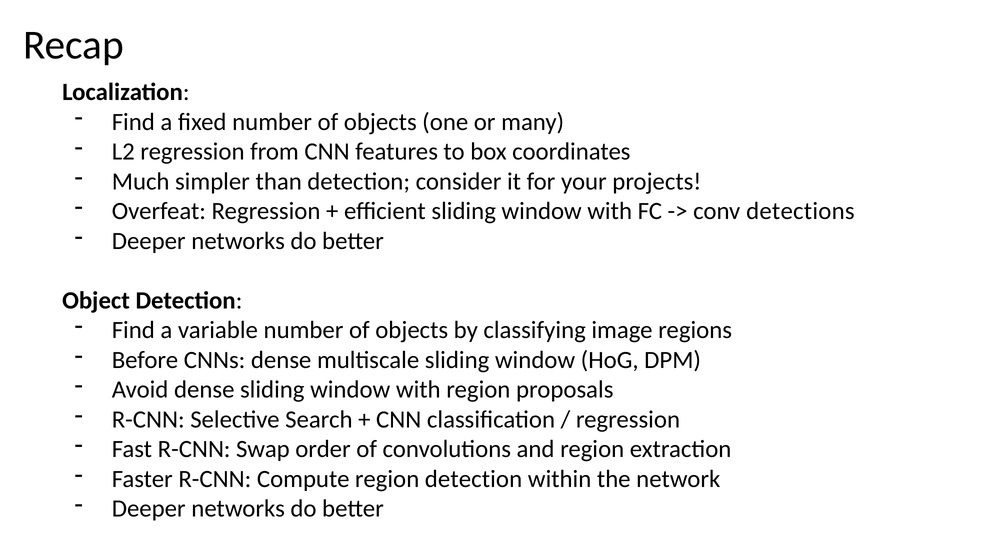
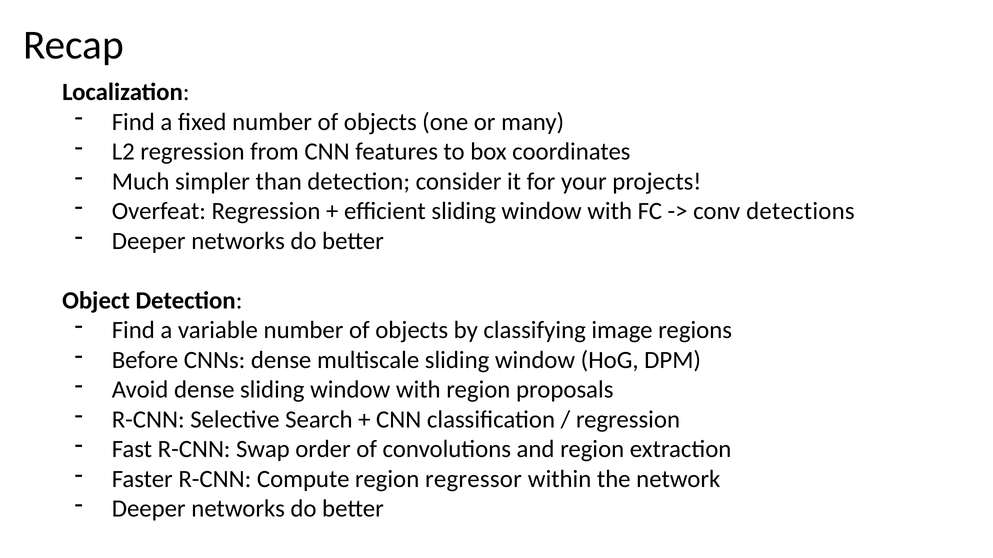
region detection: detection -> regressor
